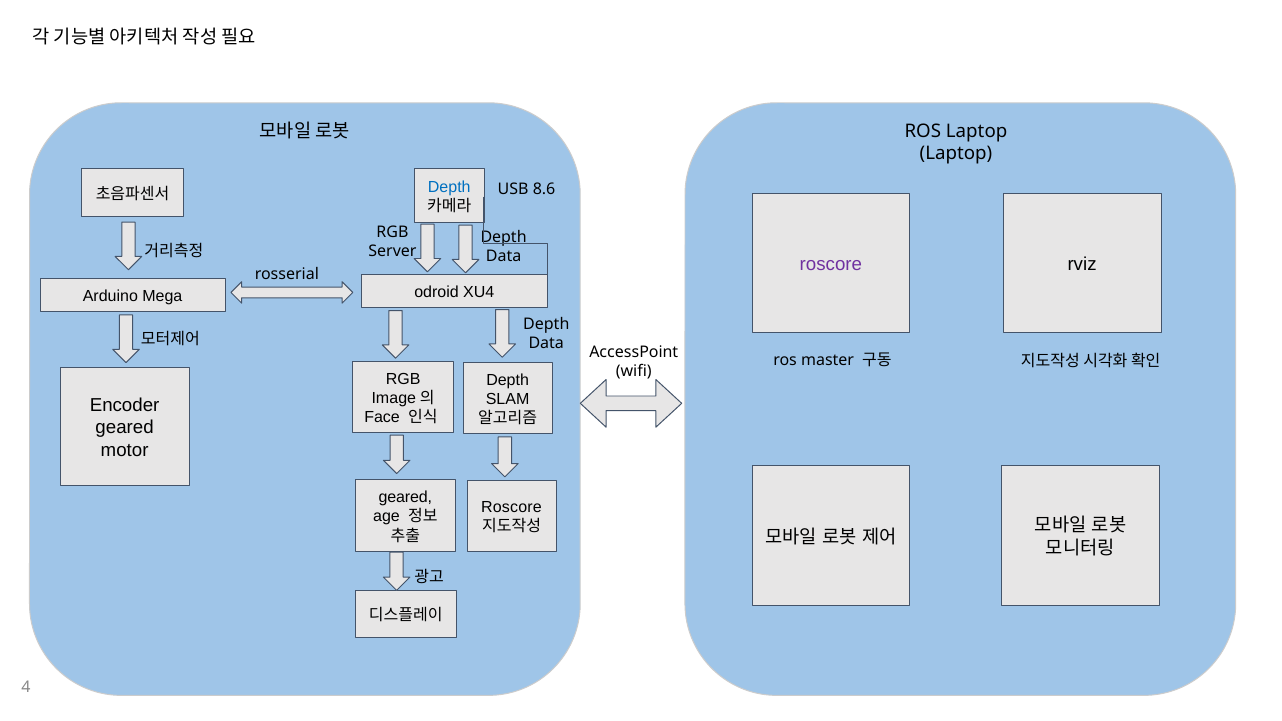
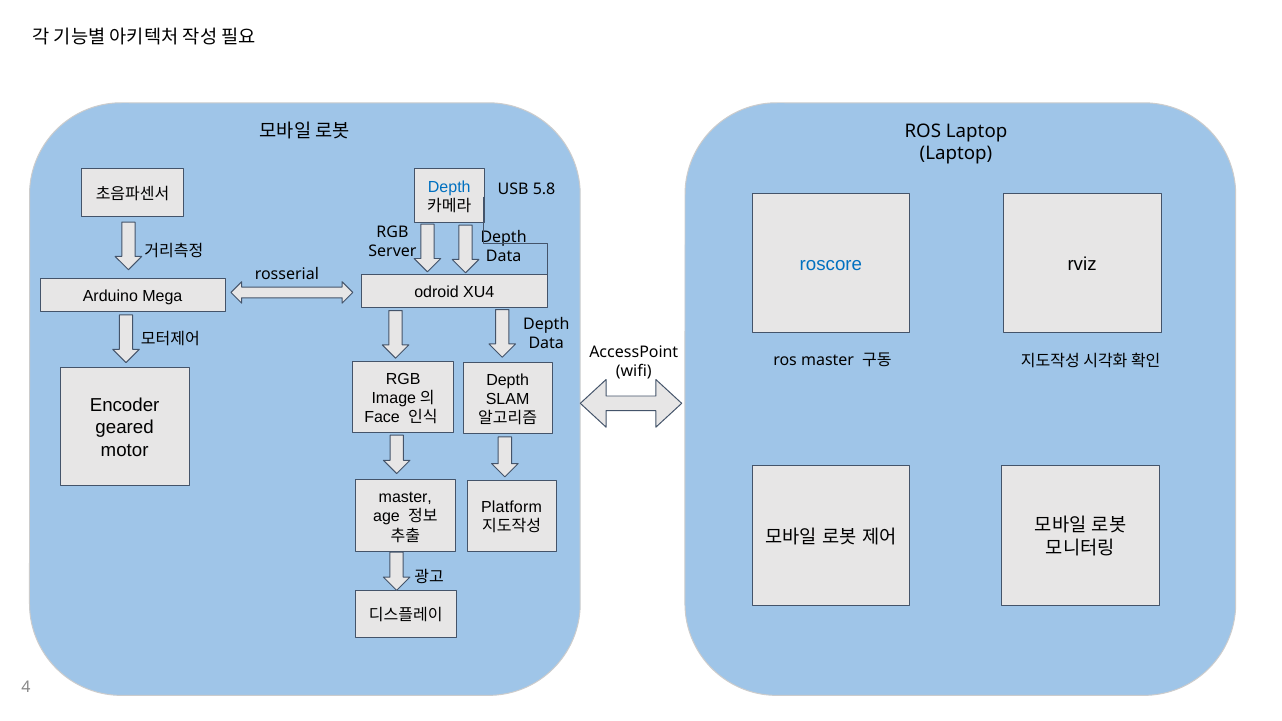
8.6: 8.6 -> 5.8
roscore at (831, 264) colour: purple -> blue
geared at (405, 497): geared -> master
Roscore at (512, 508): Roscore -> Platform
